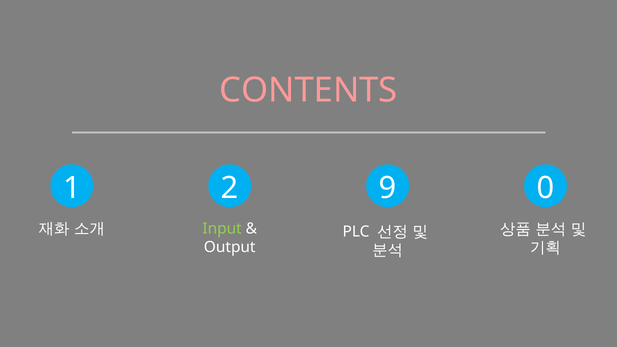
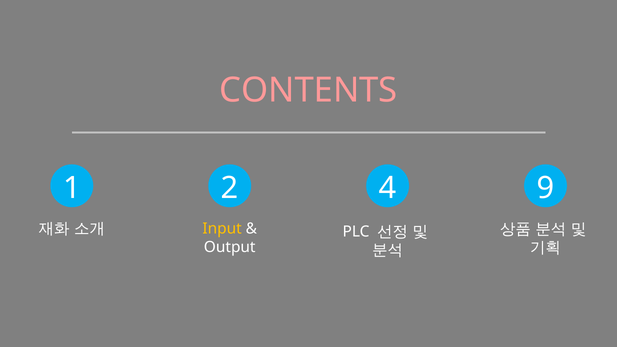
9: 9 -> 4
0: 0 -> 9
Input colour: light green -> yellow
